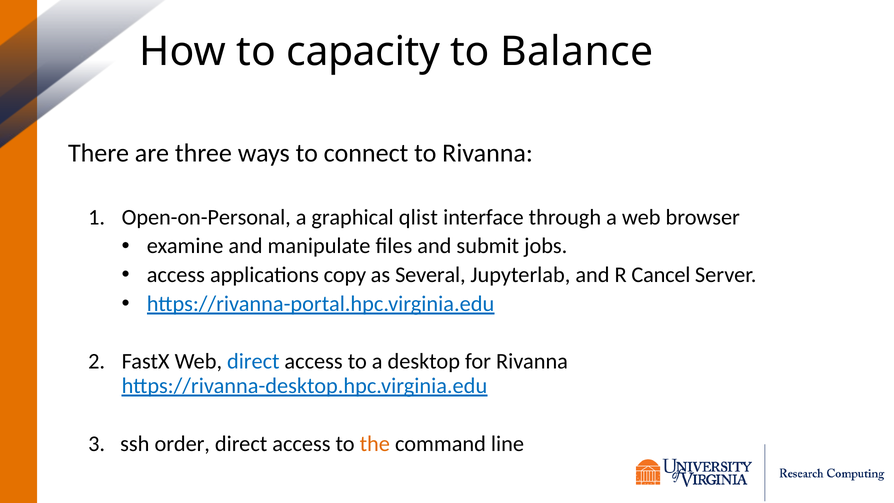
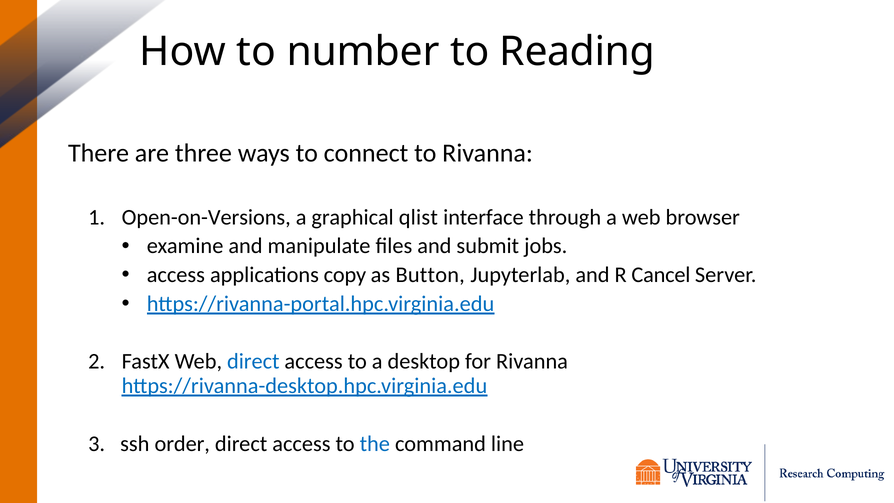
capacity: capacity -> number
Balance: Balance -> Reading
Open-on-Personal: Open-on-Personal -> Open-on-Versions
Several: Several -> Button
the colour: orange -> blue
